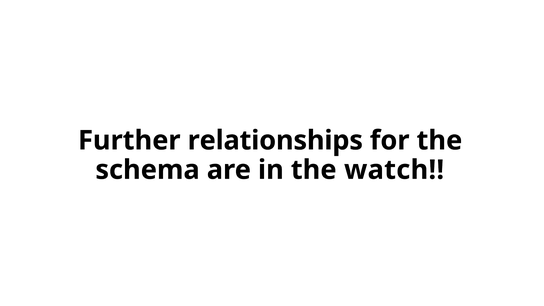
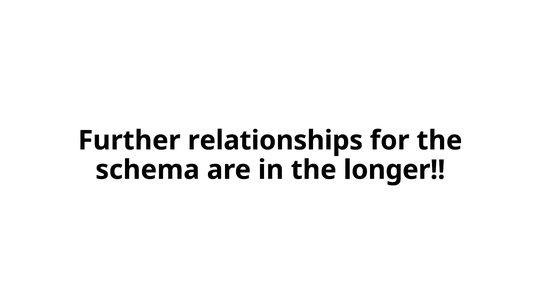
watch: watch -> longer
